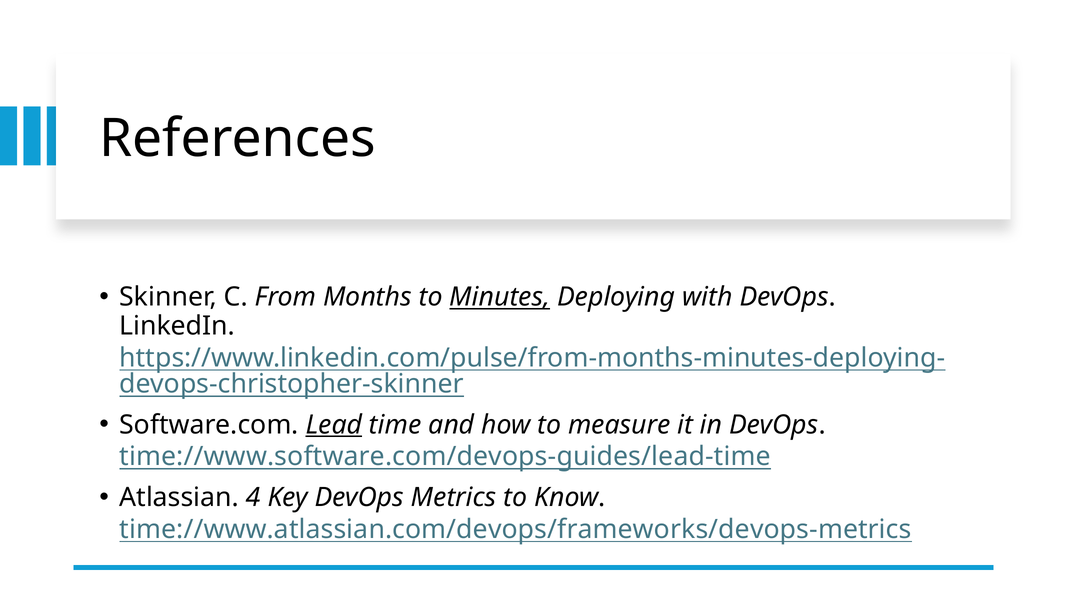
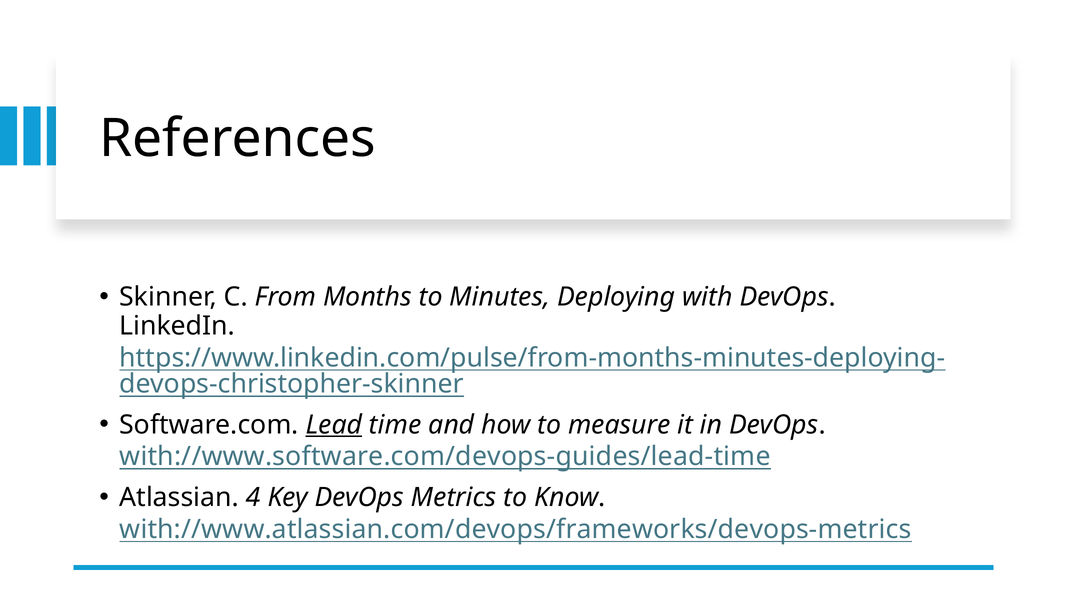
Minutes underline: present -> none
time://www.software.com/devops-guides/lead-time: time://www.software.com/devops-guides/lead-time -> with://www.software.com/devops-guides/lead-time
time://www.atlassian.com/devops/frameworks/devops-metrics: time://www.atlassian.com/devops/frameworks/devops-metrics -> with://www.atlassian.com/devops/frameworks/devops-metrics
